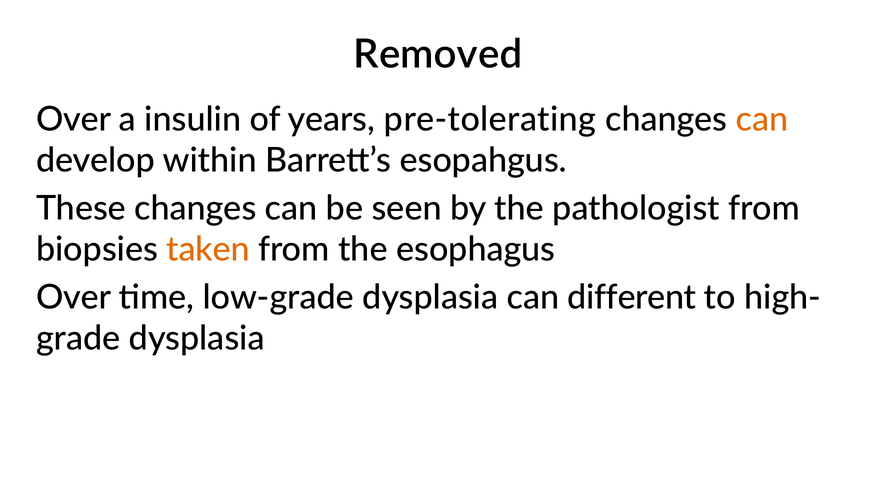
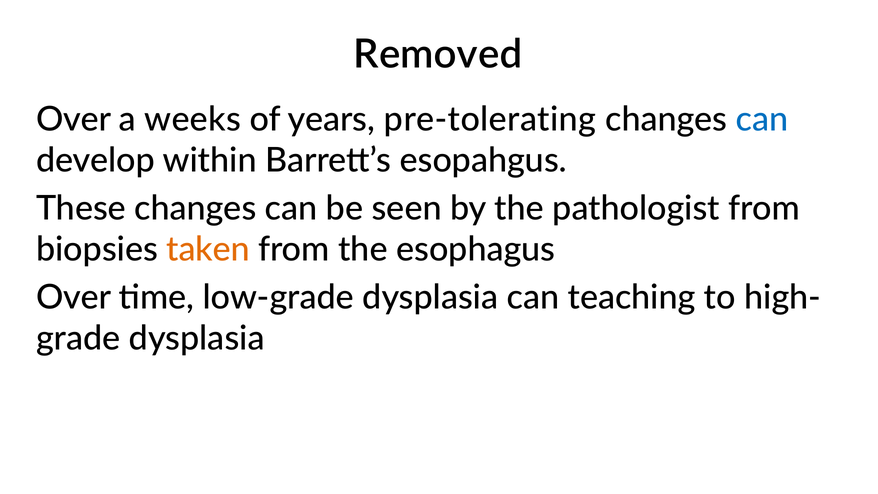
insulin: insulin -> weeks
can at (762, 119) colour: orange -> blue
different: different -> teaching
